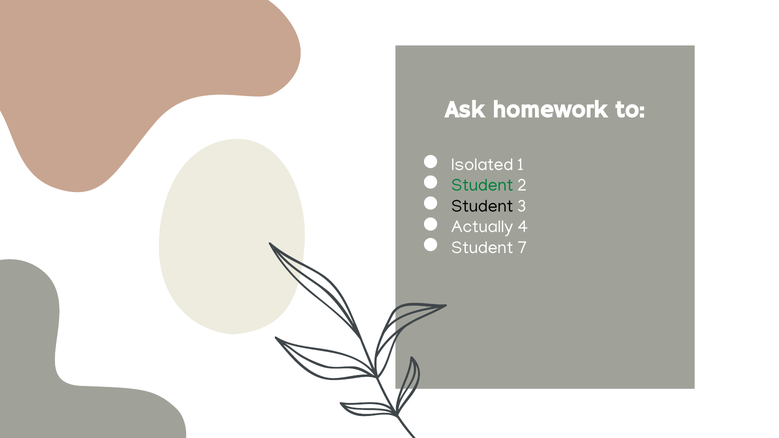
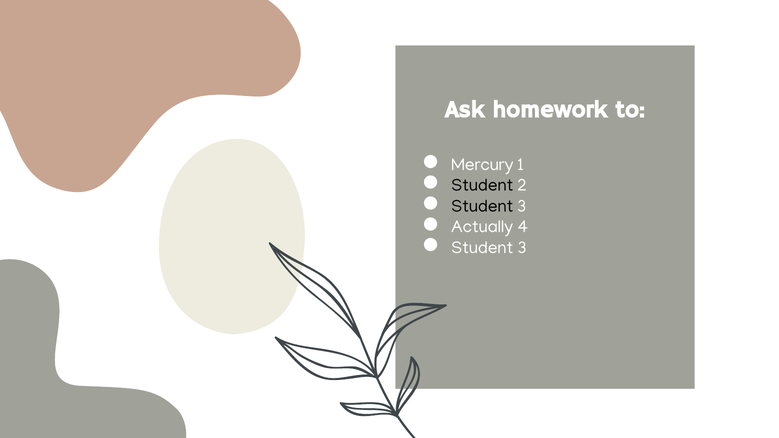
Isolated: Isolated -> Mercury
Student at (482, 185) colour: green -> black
7 at (522, 247): 7 -> 3
